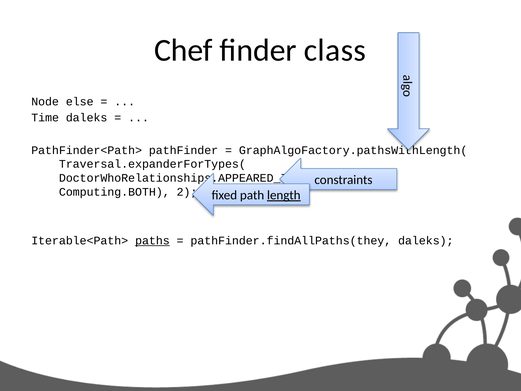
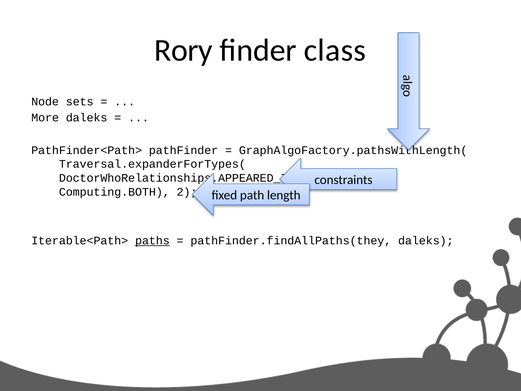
Chef: Chef -> Rory
else: else -> sets
Time: Time -> More
length underline: present -> none
